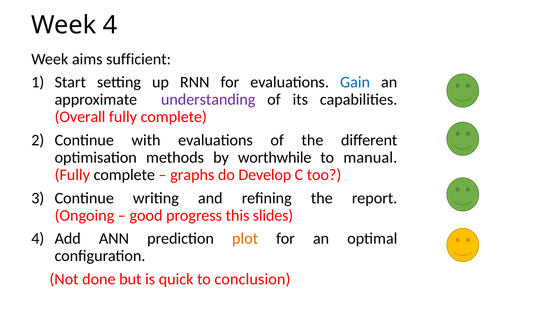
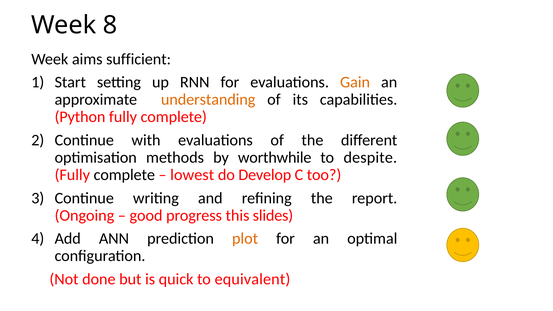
Week 4: 4 -> 8
Gain colour: blue -> orange
understanding colour: purple -> orange
Overall: Overall -> Python
manual: manual -> despite
graphs: graphs -> lowest
conclusion: conclusion -> equivalent
